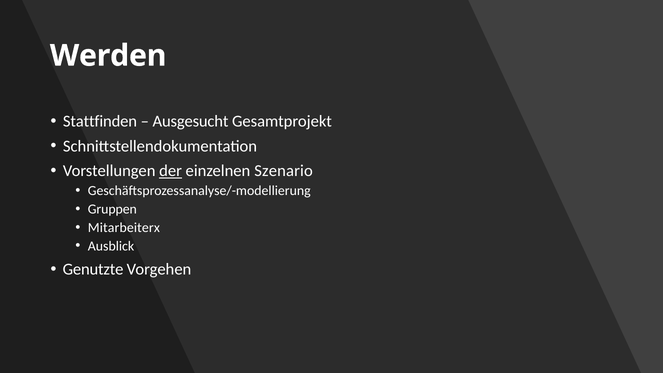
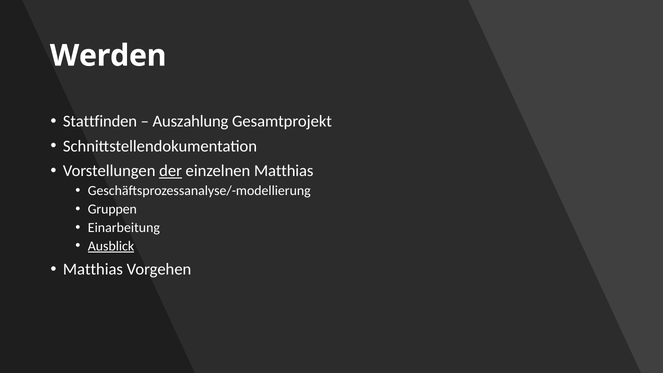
Ausgesucht: Ausgesucht -> Auszahlung
einzelnen Szenario: Szenario -> Matthias
Mitarbeiterx: Mitarbeiterx -> Einarbeitung
Ausblick underline: none -> present
Genutzte at (93, 269): Genutzte -> Matthias
